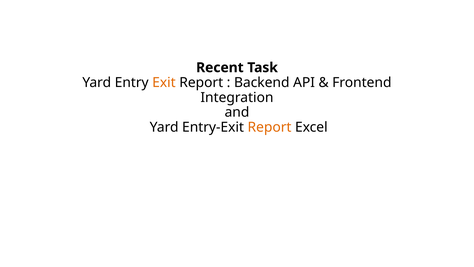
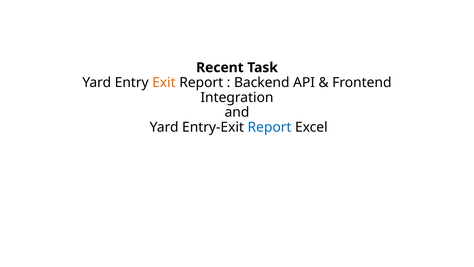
Report at (270, 127) colour: orange -> blue
